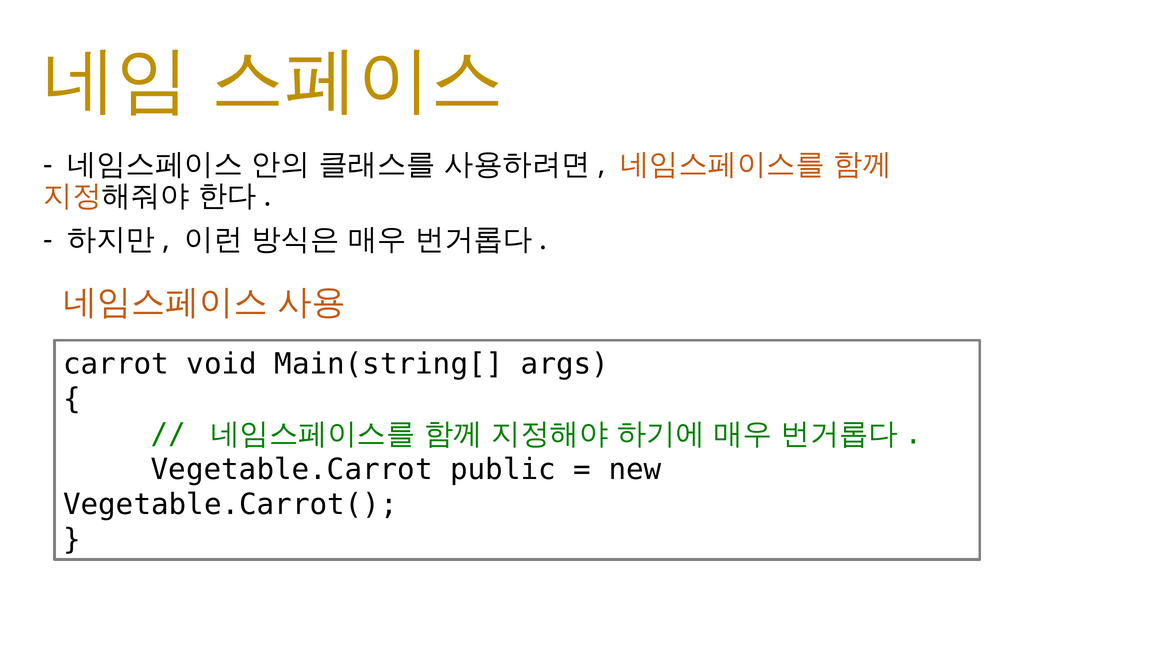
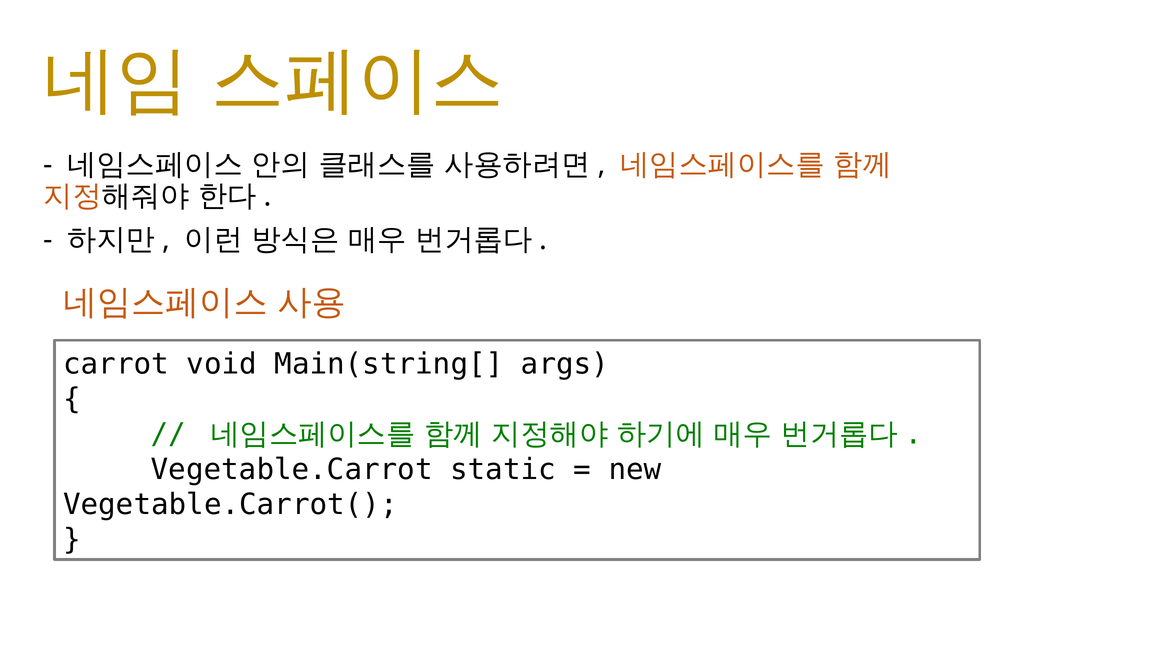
public: public -> static
